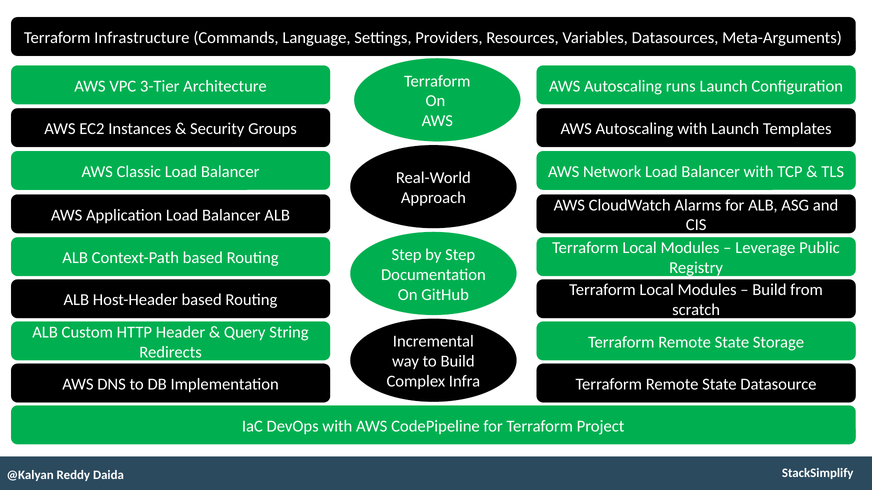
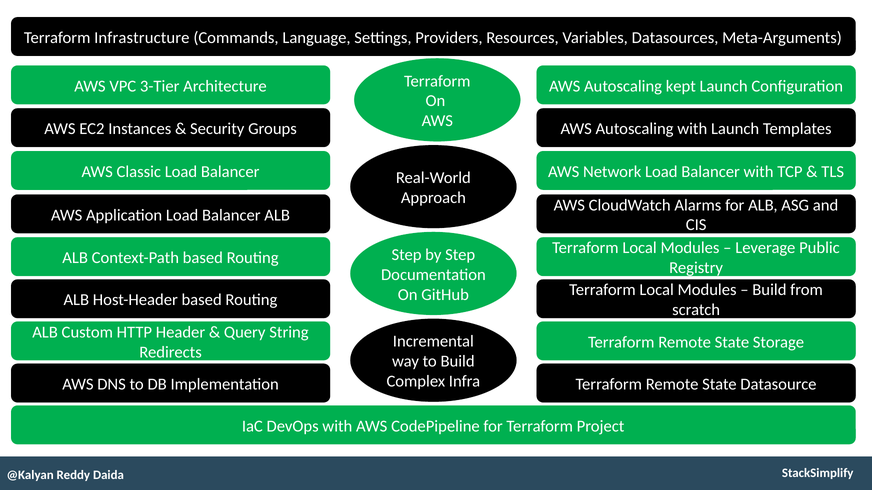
runs: runs -> kept
